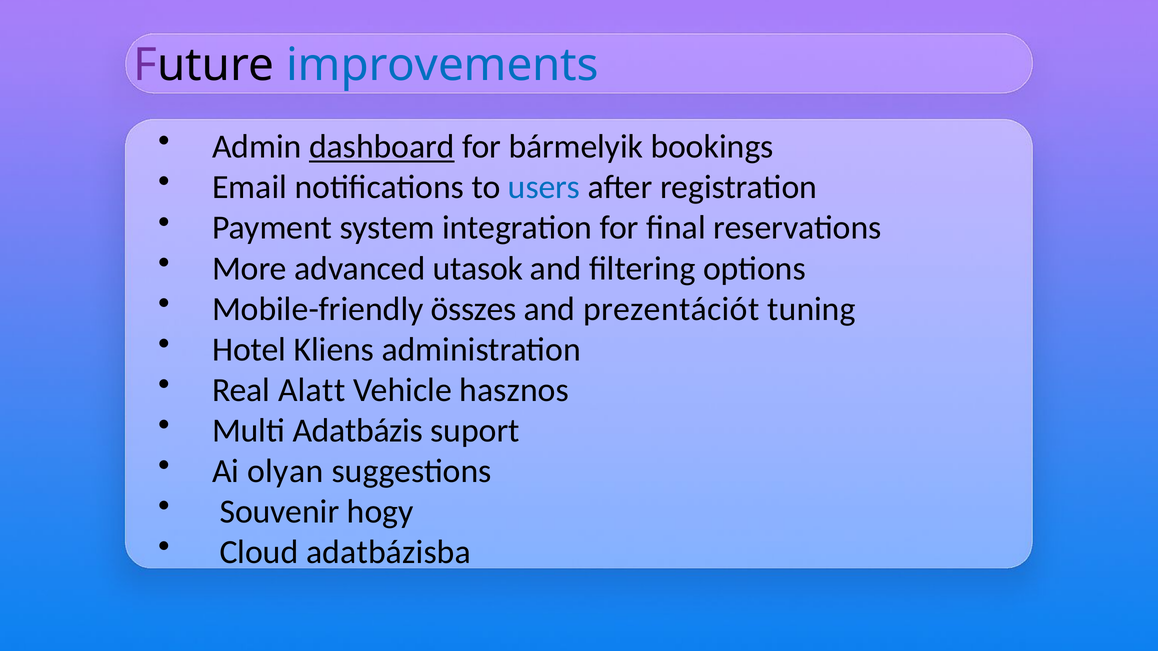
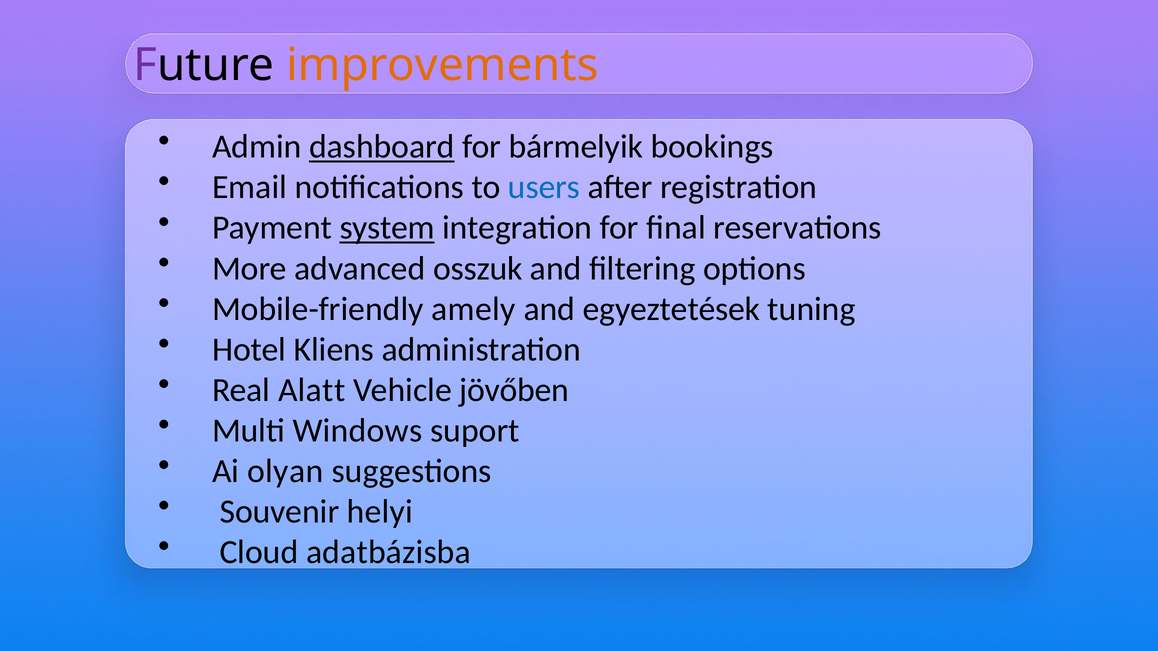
improvements colour: blue -> orange
system underline: none -> present
utasok: utasok -> osszuk
összes: összes -> amely
prezentációt: prezentációt -> egyeztetések
hasznos: hasznos -> jövőben
Adatbázis: Adatbázis -> Windows
hogy: hogy -> helyi
